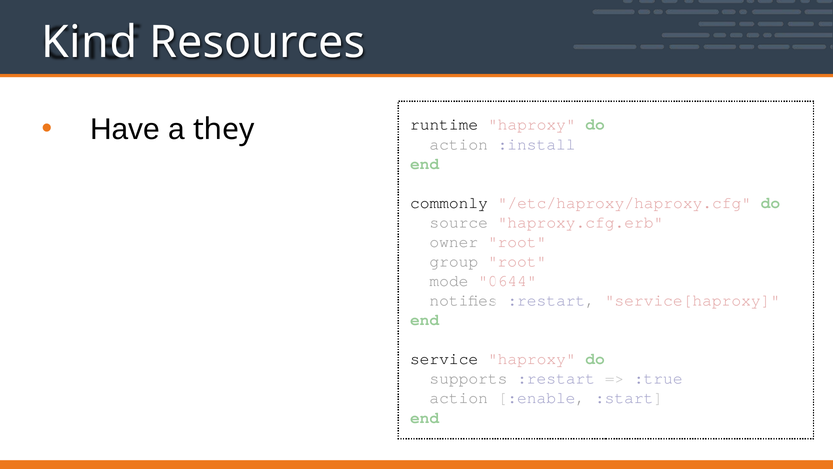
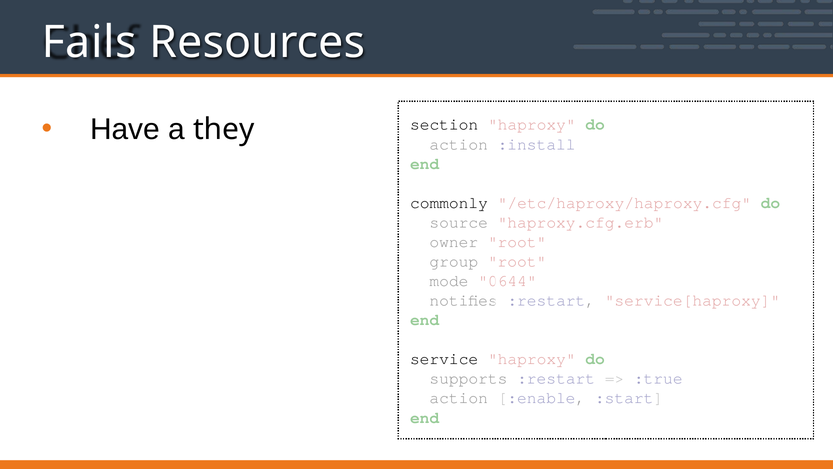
Kind: Kind -> Fails
runtime: runtime -> section
